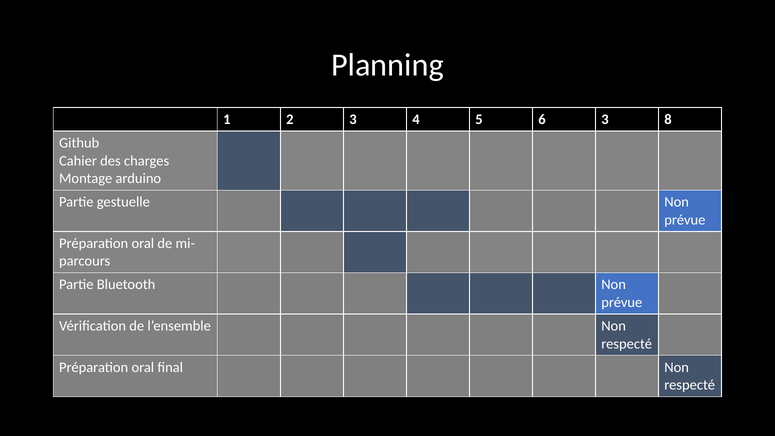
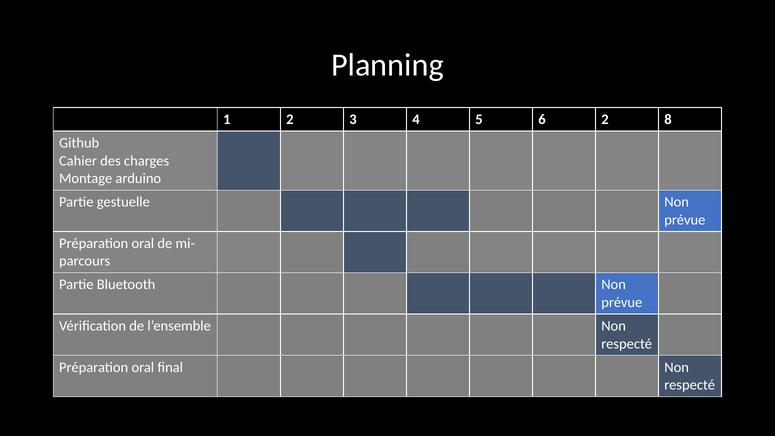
6 3: 3 -> 2
